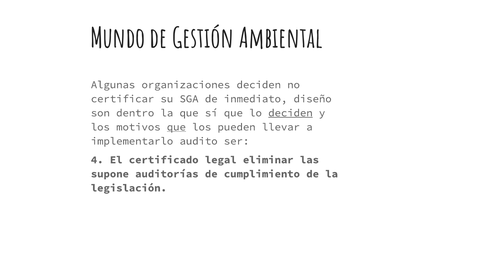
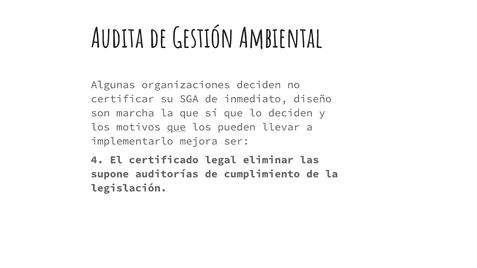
Mundo: Mundo -> Audita
dentro: dentro -> marcha
deciden at (290, 113) underline: present -> none
audito: audito -> mejora
